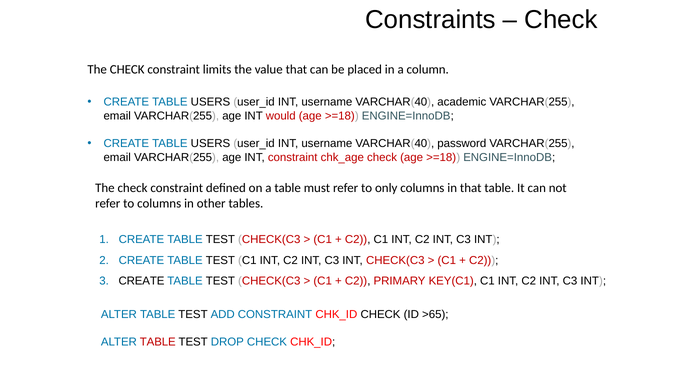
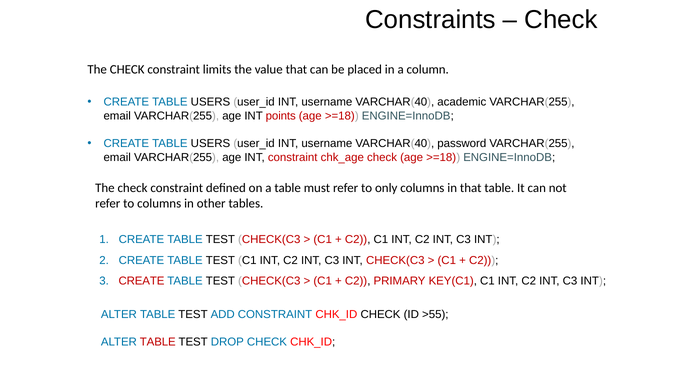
would: would -> points
CREATE at (141, 281) colour: black -> red
>65: >65 -> >55
